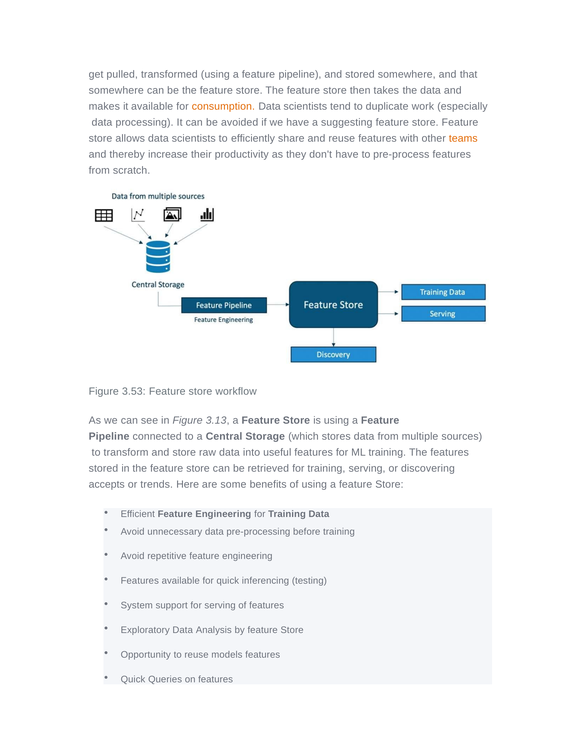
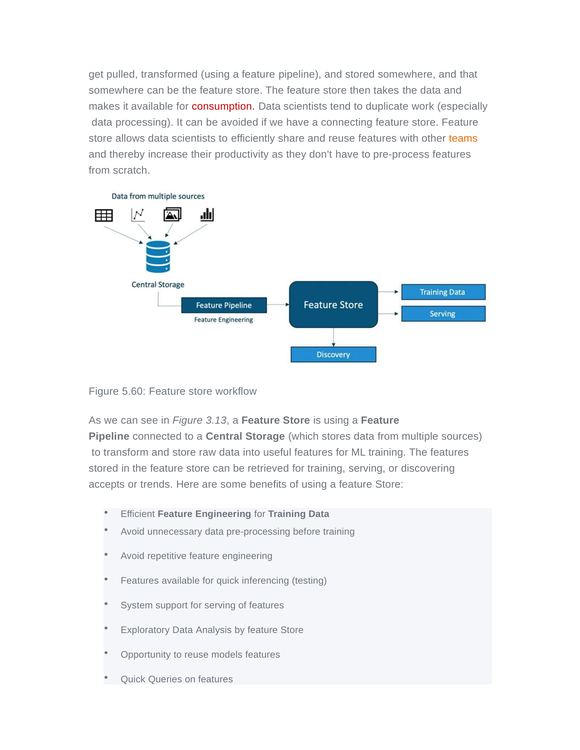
consumption colour: orange -> red
suggesting: suggesting -> connecting
3.53: 3.53 -> 5.60
